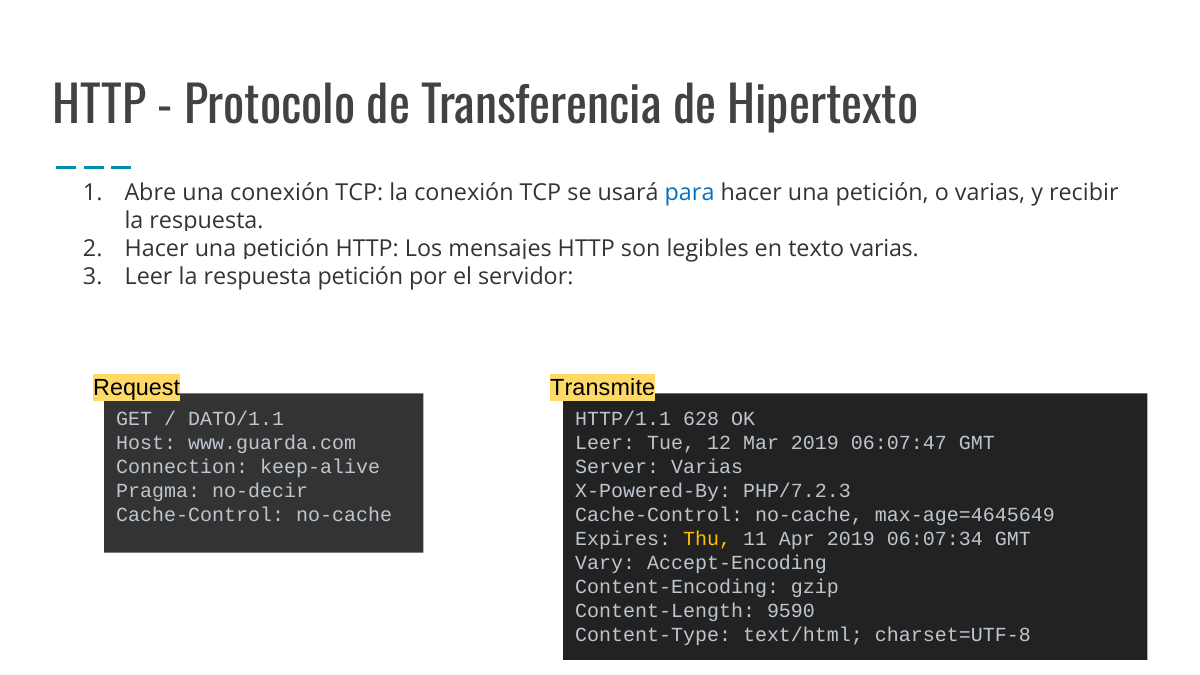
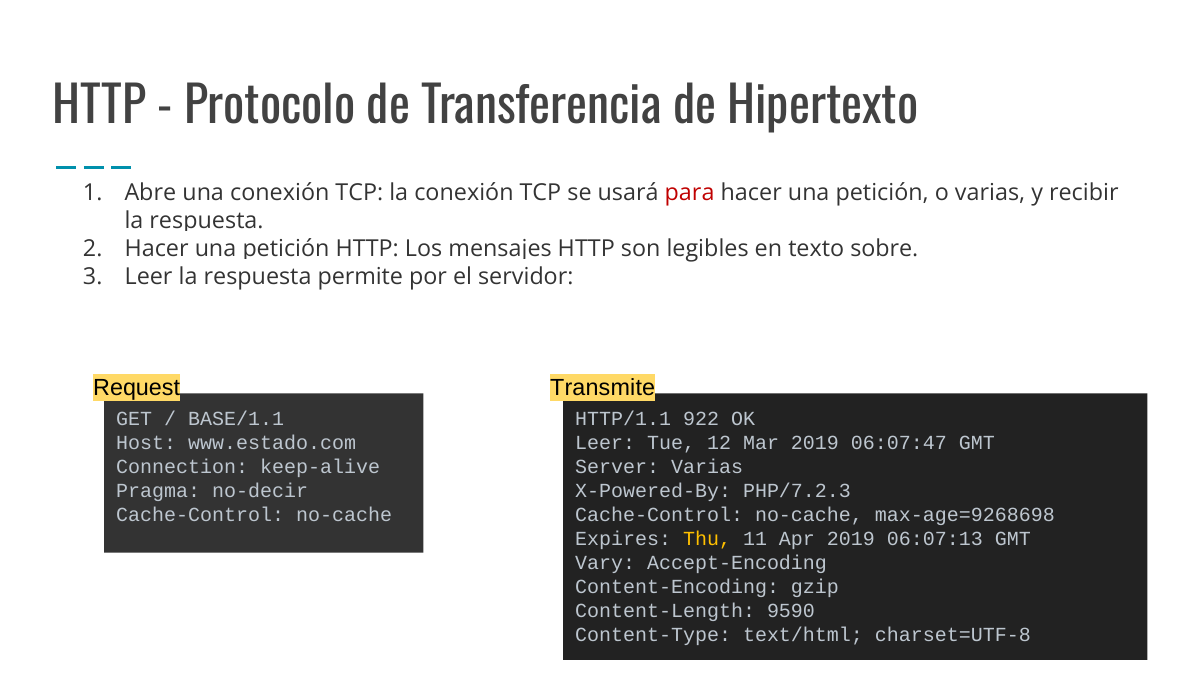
para colour: blue -> red
texto varias: varias -> sobre
respuesta petición: petición -> permite
DATO/1.1: DATO/1.1 -> BASE/1.1
628: 628 -> 922
www.guarda.com: www.guarda.com -> www.estado.com
max-age=4645649: max-age=4645649 -> max-age=9268698
06:07:34: 06:07:34 -> 06:07:13
